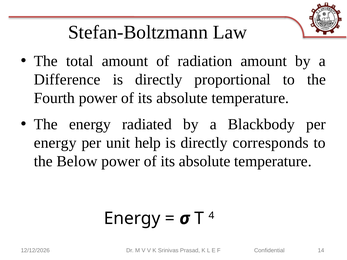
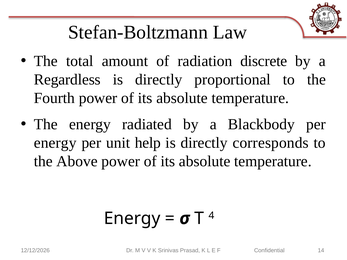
radiation amount: amount -> discrete
Difference: Difference -> Regardless
Below: Below -> Above
